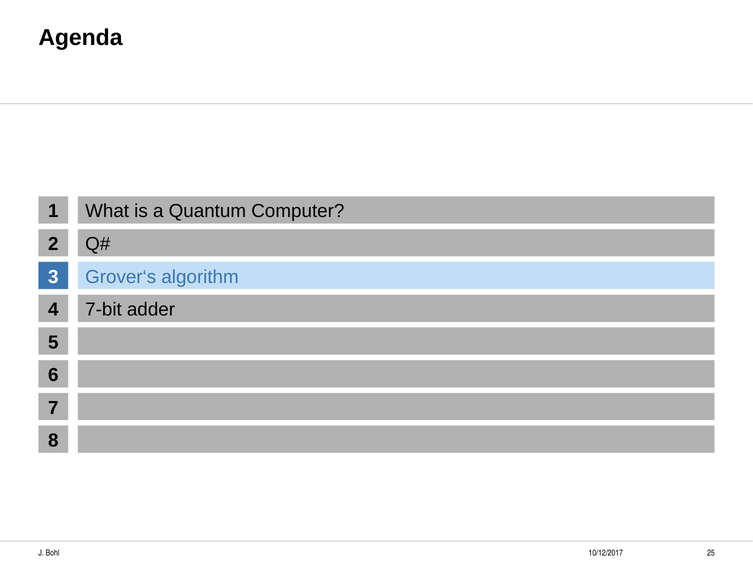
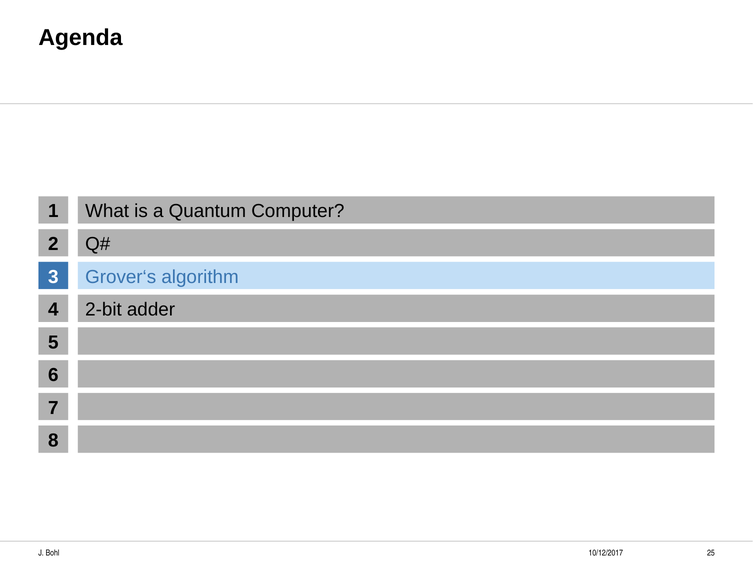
7-bit: 7-bit -> 2-bit
